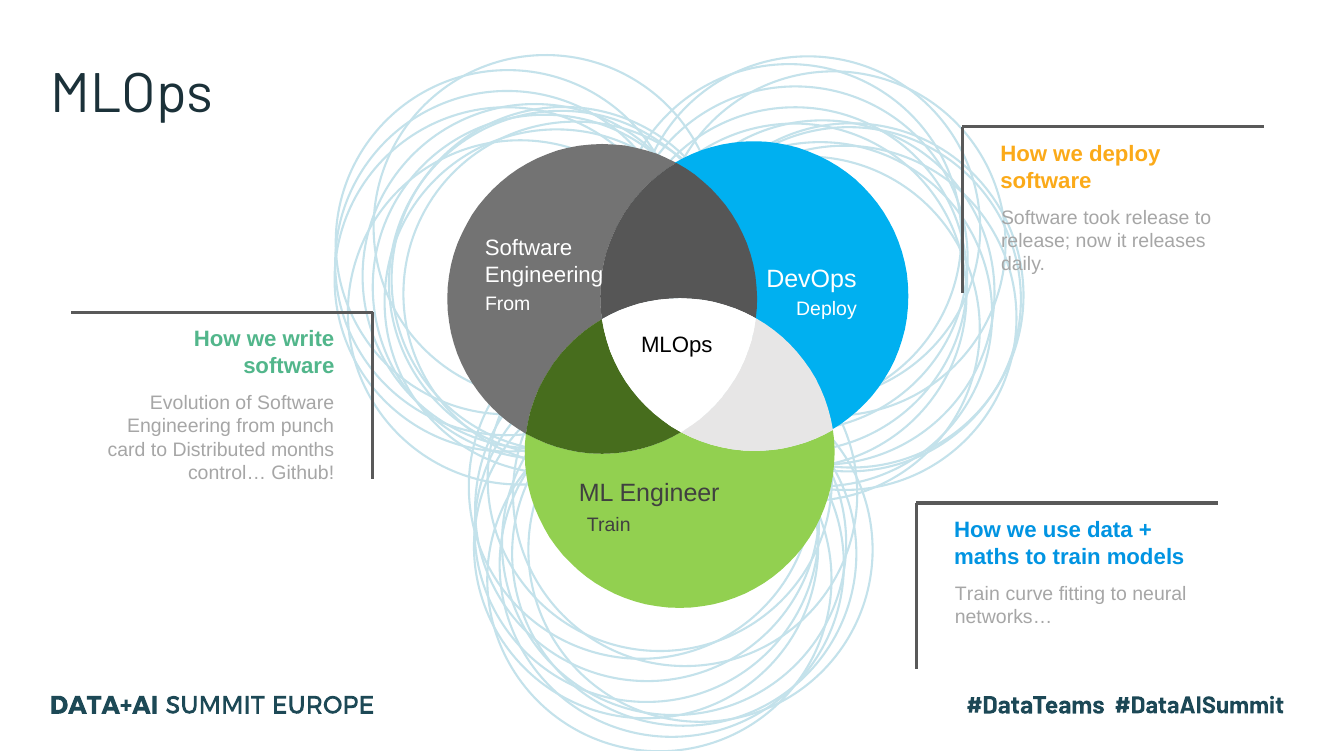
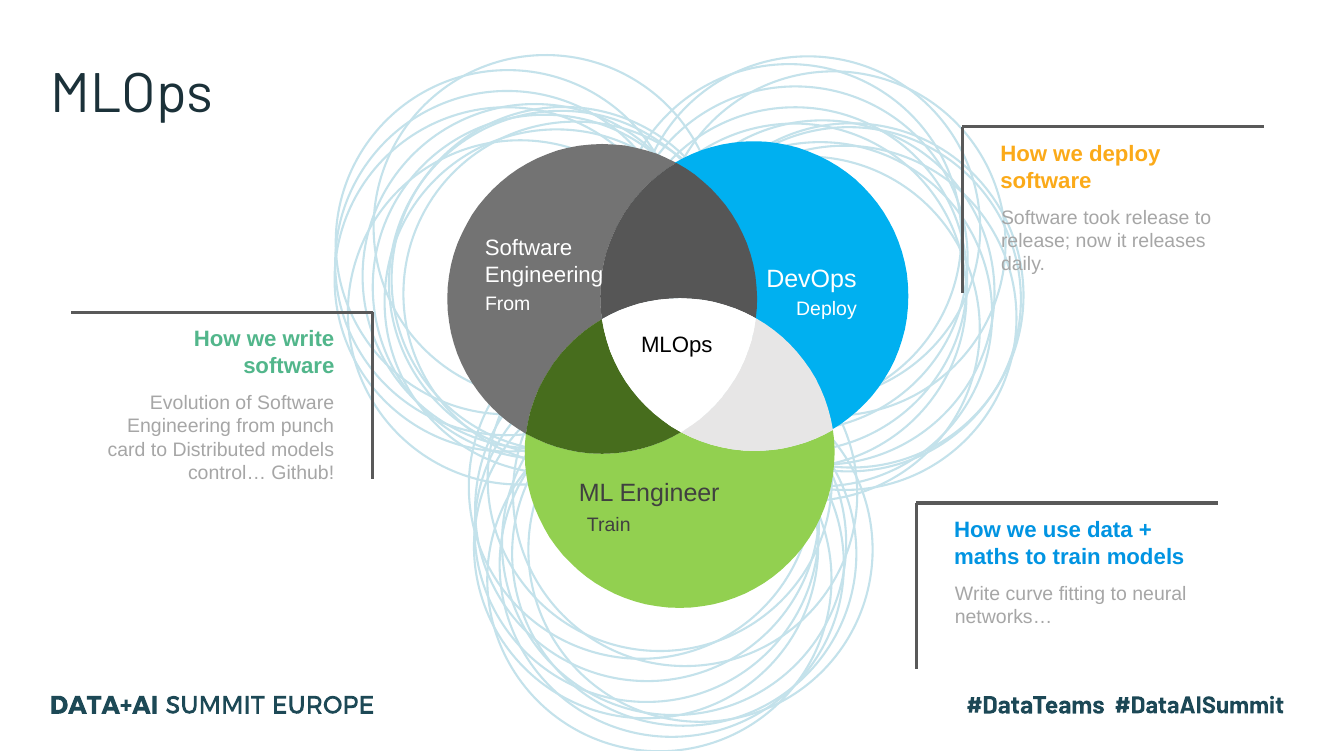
Distributed months: months -> models
Train at (977, 594): Train -> Write
